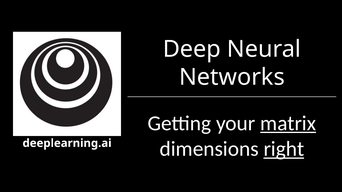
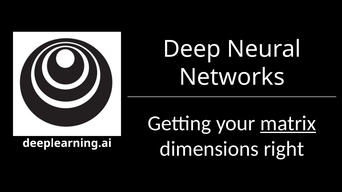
right underline: present -> none
